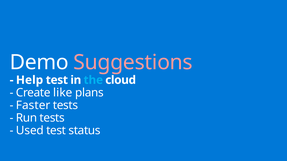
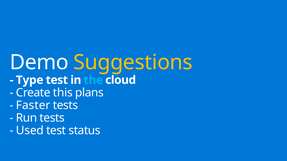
Suggestions colour: pink -> yellow
Help: Help -> Type
like: like -> this
